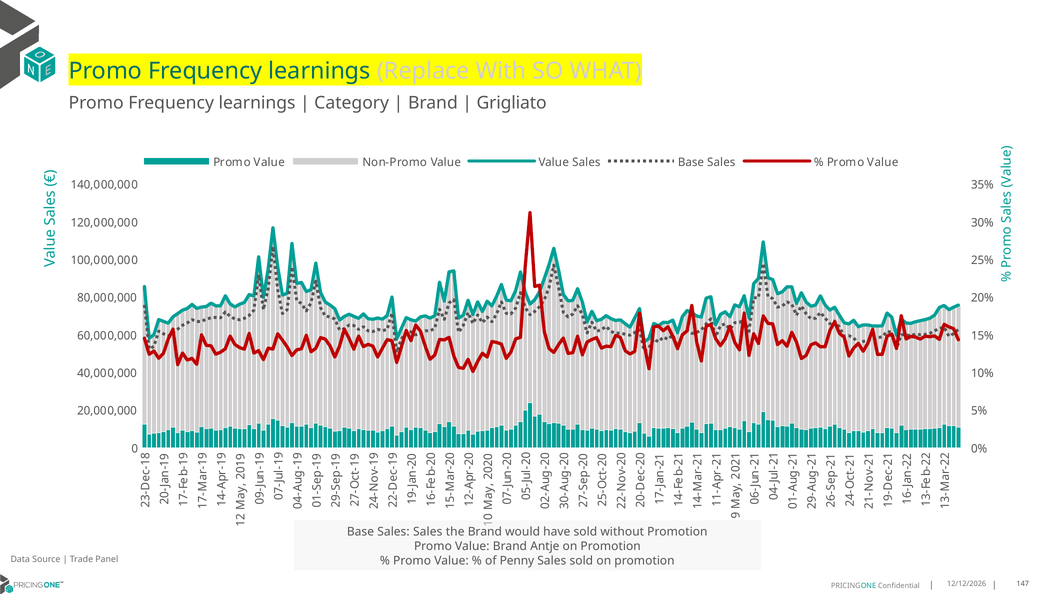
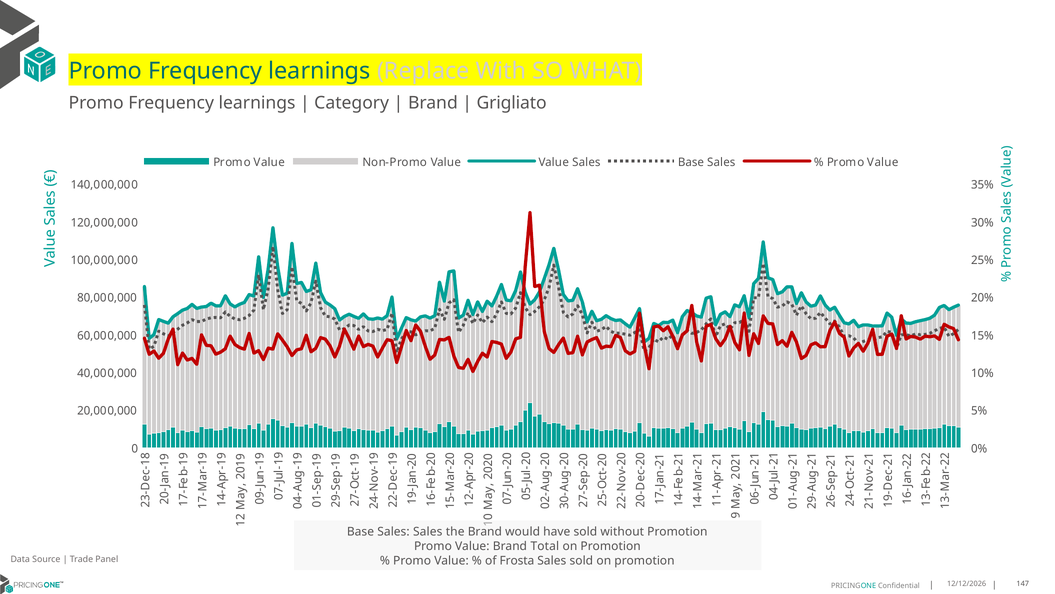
Antje: Antje -> Total
Penny: Penny -> Frosta
